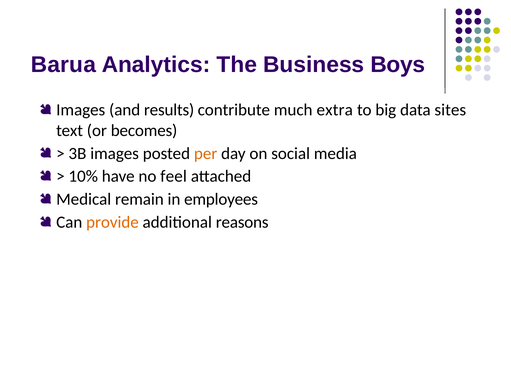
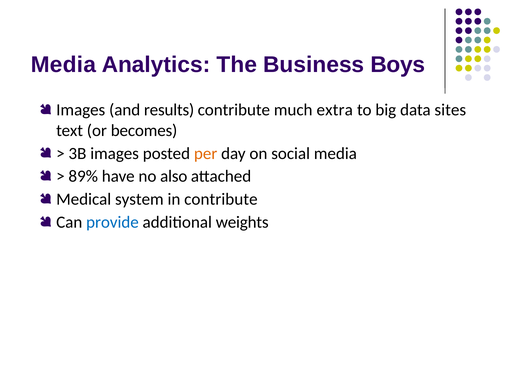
Barua at (63, 65): Barua -> Media
10%: 10% -> 89%
feel: feel -> also
remain: remain -> system
in employees: employees -> contribute
provide colour: orange -> blue
reasons: reasons -> weights
